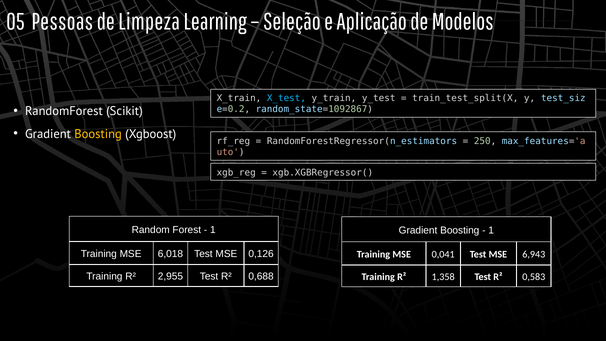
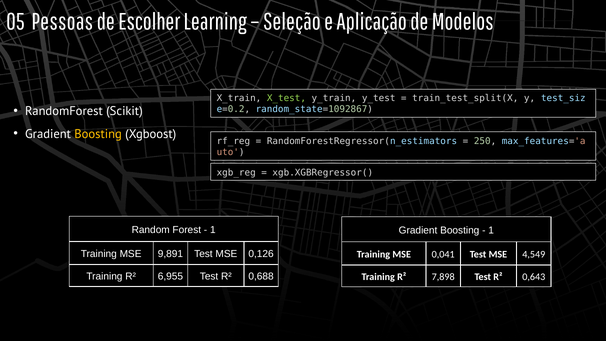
Limpeza: Limpeza -> Escolher
X_test colour: light blue -> light green
6,018: 6,018 -> 9,891
6,943: 6,943 -> 4,549
2,955: 2,955 -> 6,955
1,358: 1,358 -> 7,898
0,583: 0,583 -> 0,643
